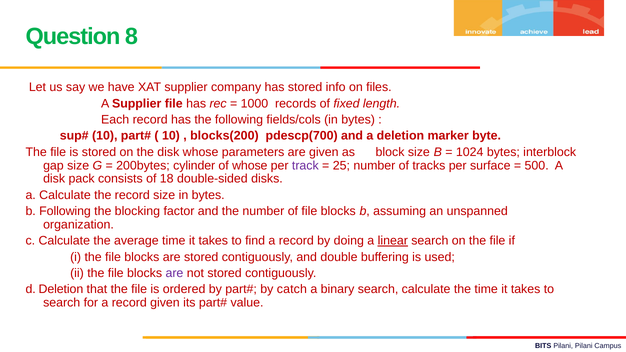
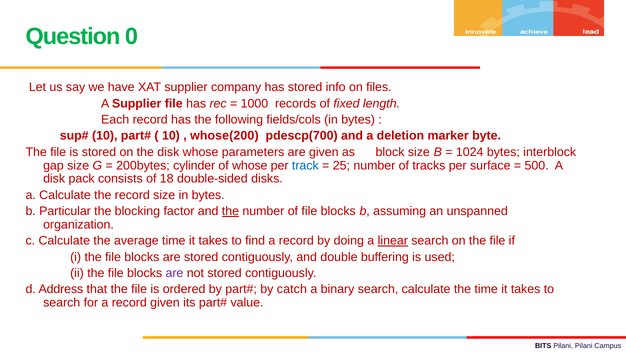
8: 8 -> 0
blocks(200: blocks(200 -> whose(200
track colour: purple -> blue
b Following: Following -> Particular
the at (230, 211) underline: none -> present
d Deletion: Deletion -> Address
